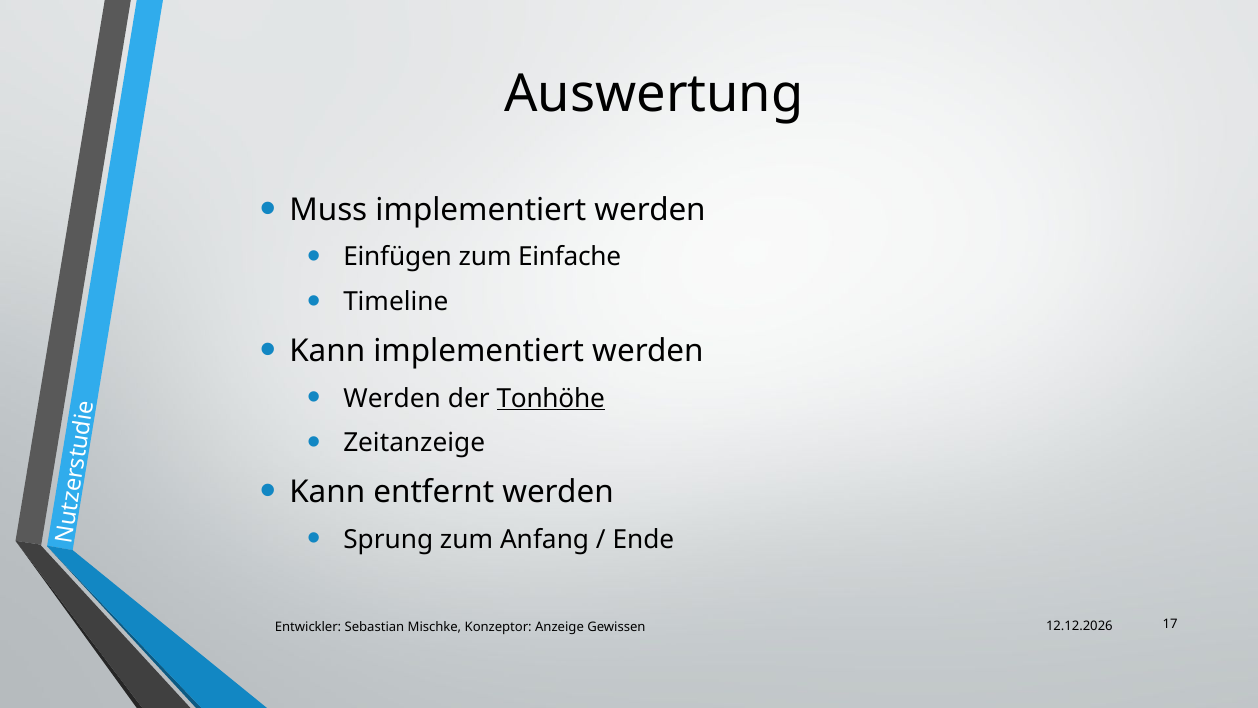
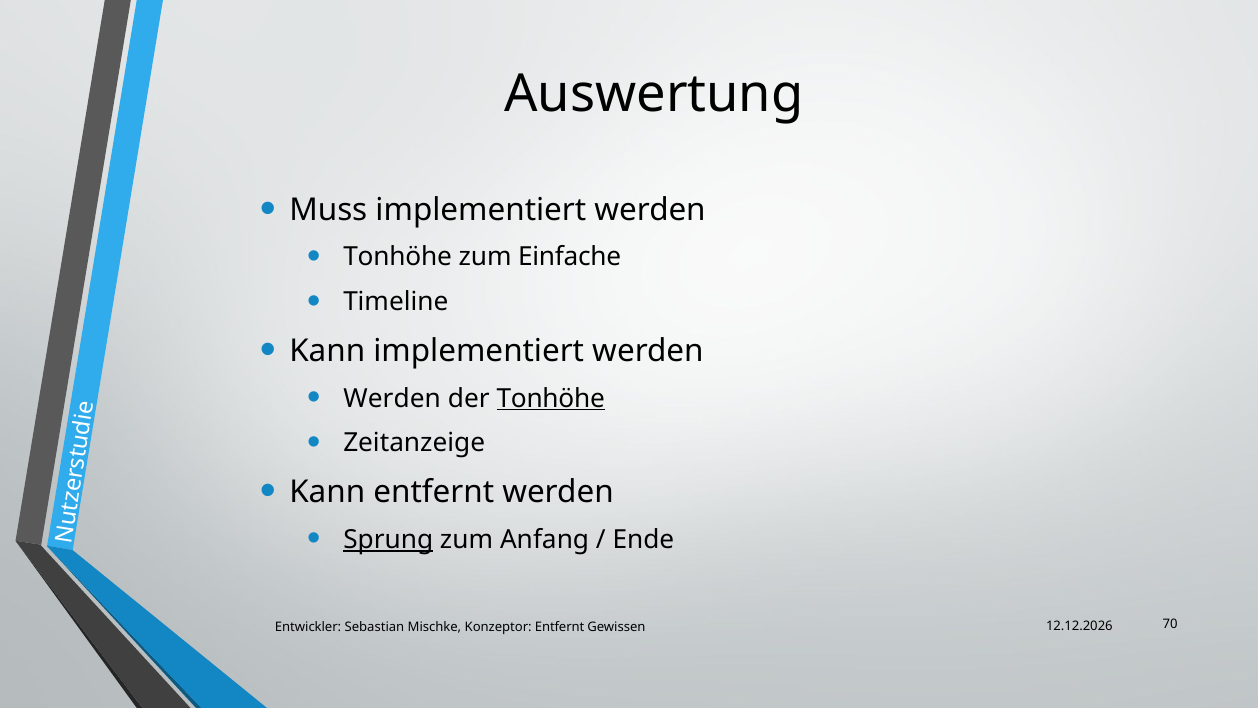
Einfügen at (398, 257): Einfügen -> Tonhöhe
Sprung underline: none -> present
17: 17 -> 70
Konzeptor Anzeige: Anzeige -> Entfernt
